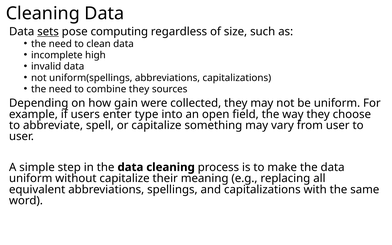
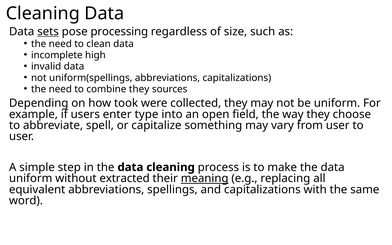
computing: computing -> processing
gain: gain -> took
without capitalize: capitalize -> extracted
meaning underline: none -> present
